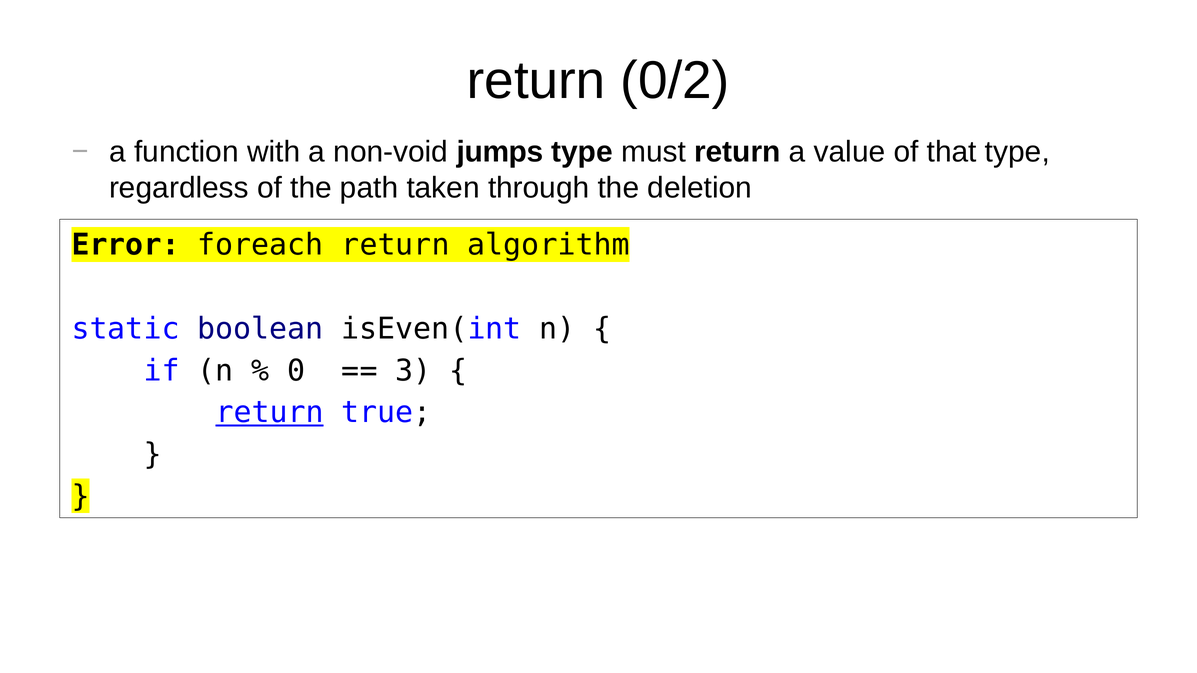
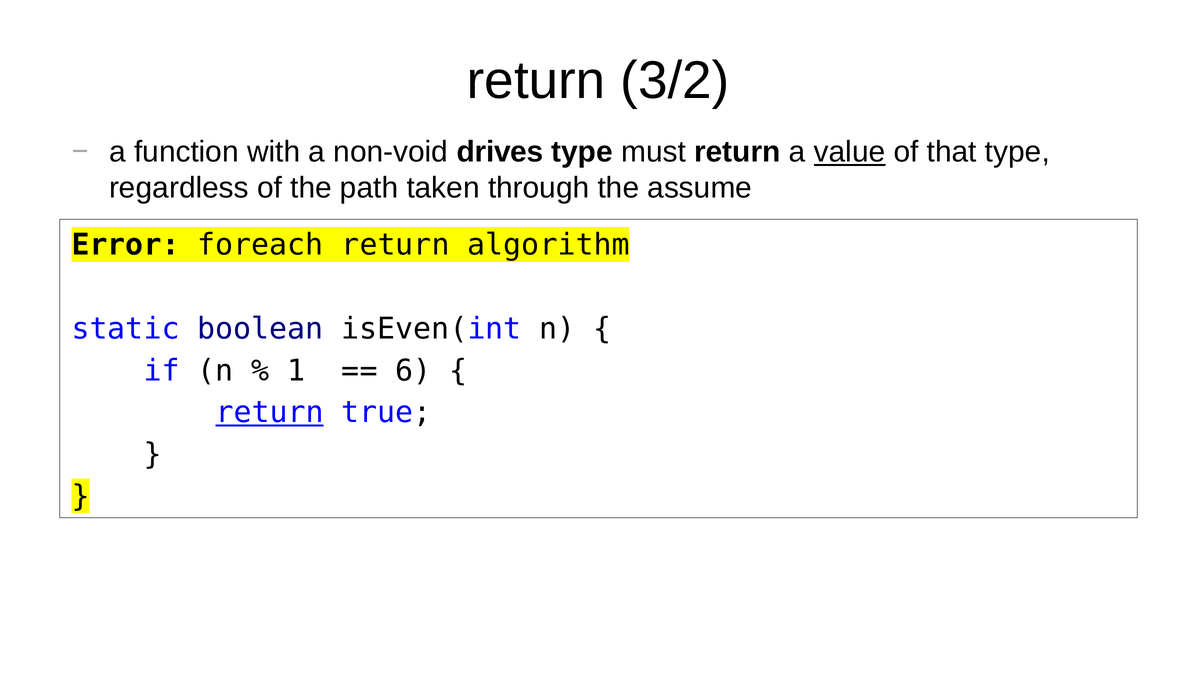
0/2: 0/2 -> 3/2
jumps: jumps -> drives
value underline: none -> present
deletion: deletion -> assume
0: 0 -> 1
3: 3 -> 6
